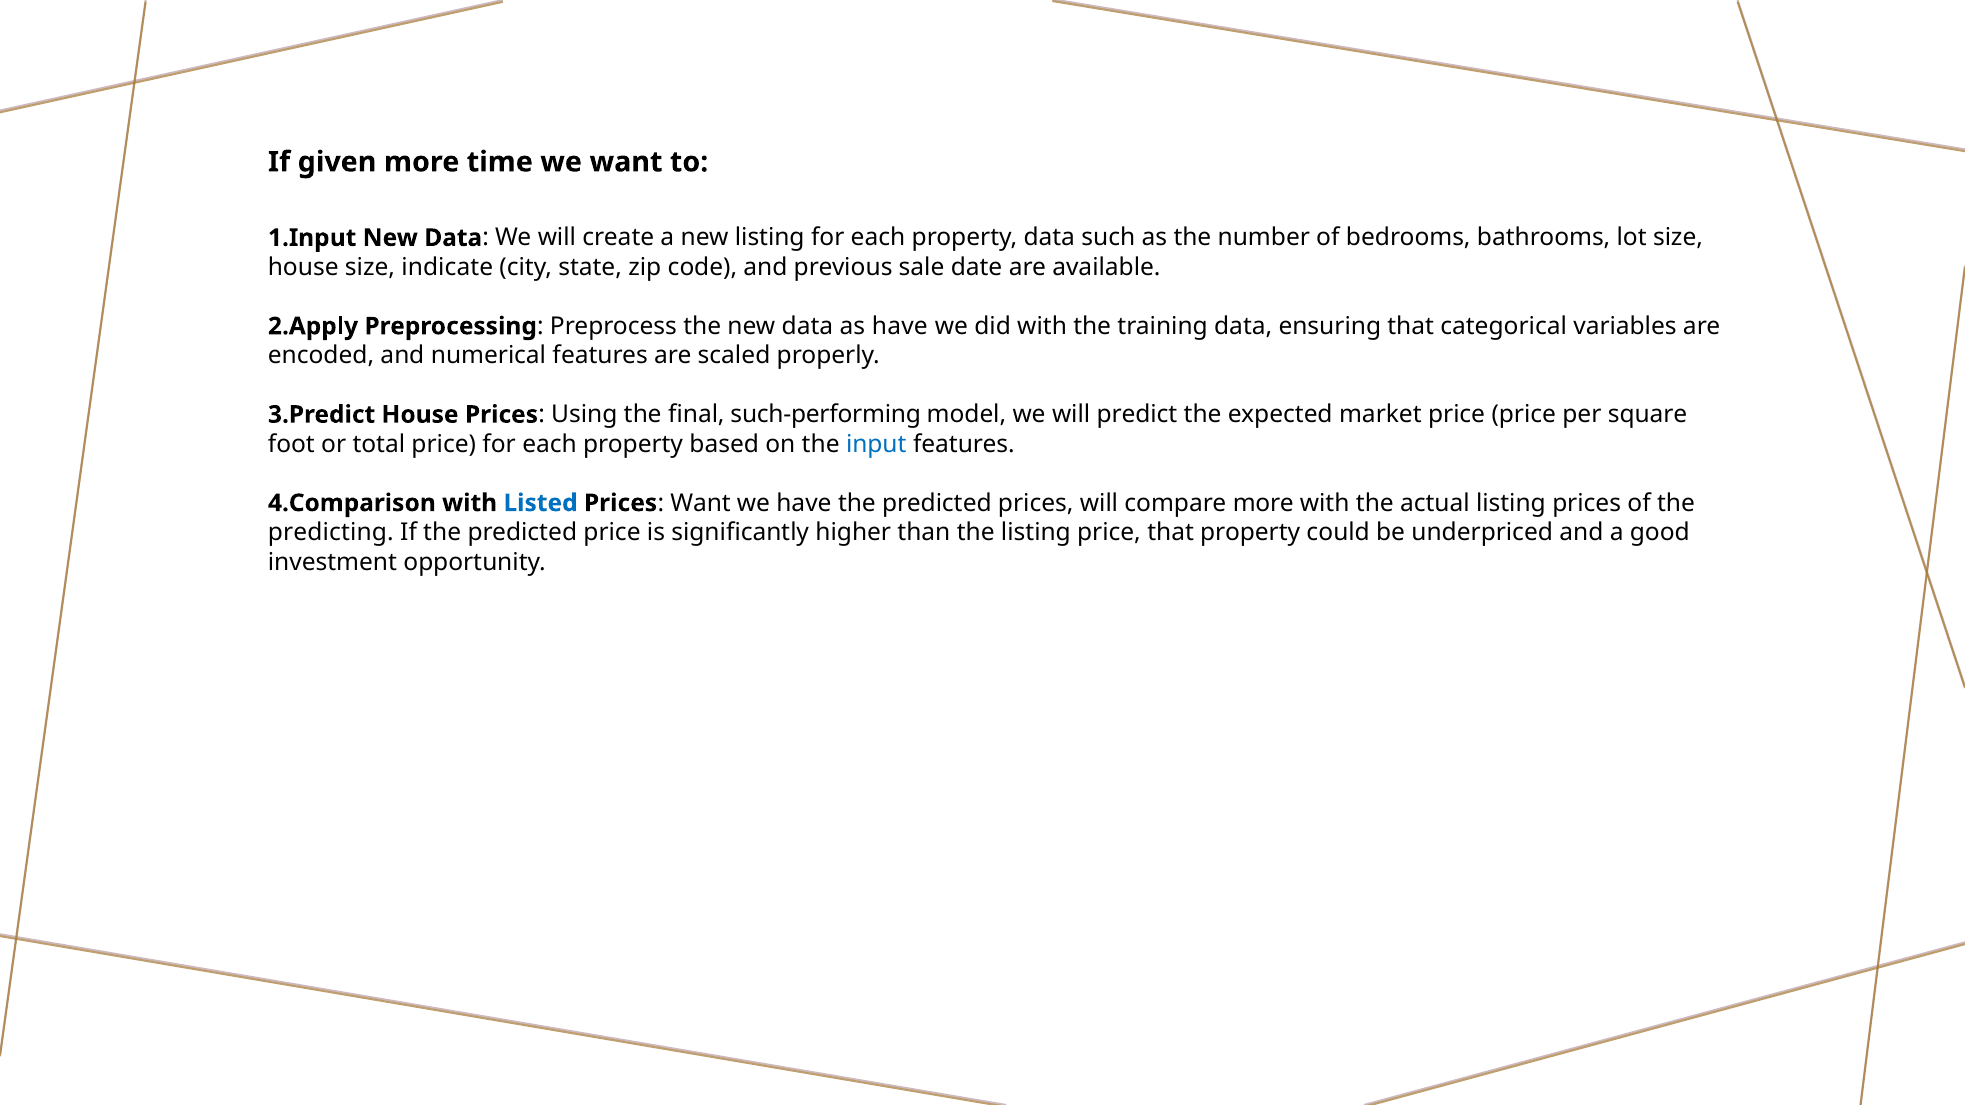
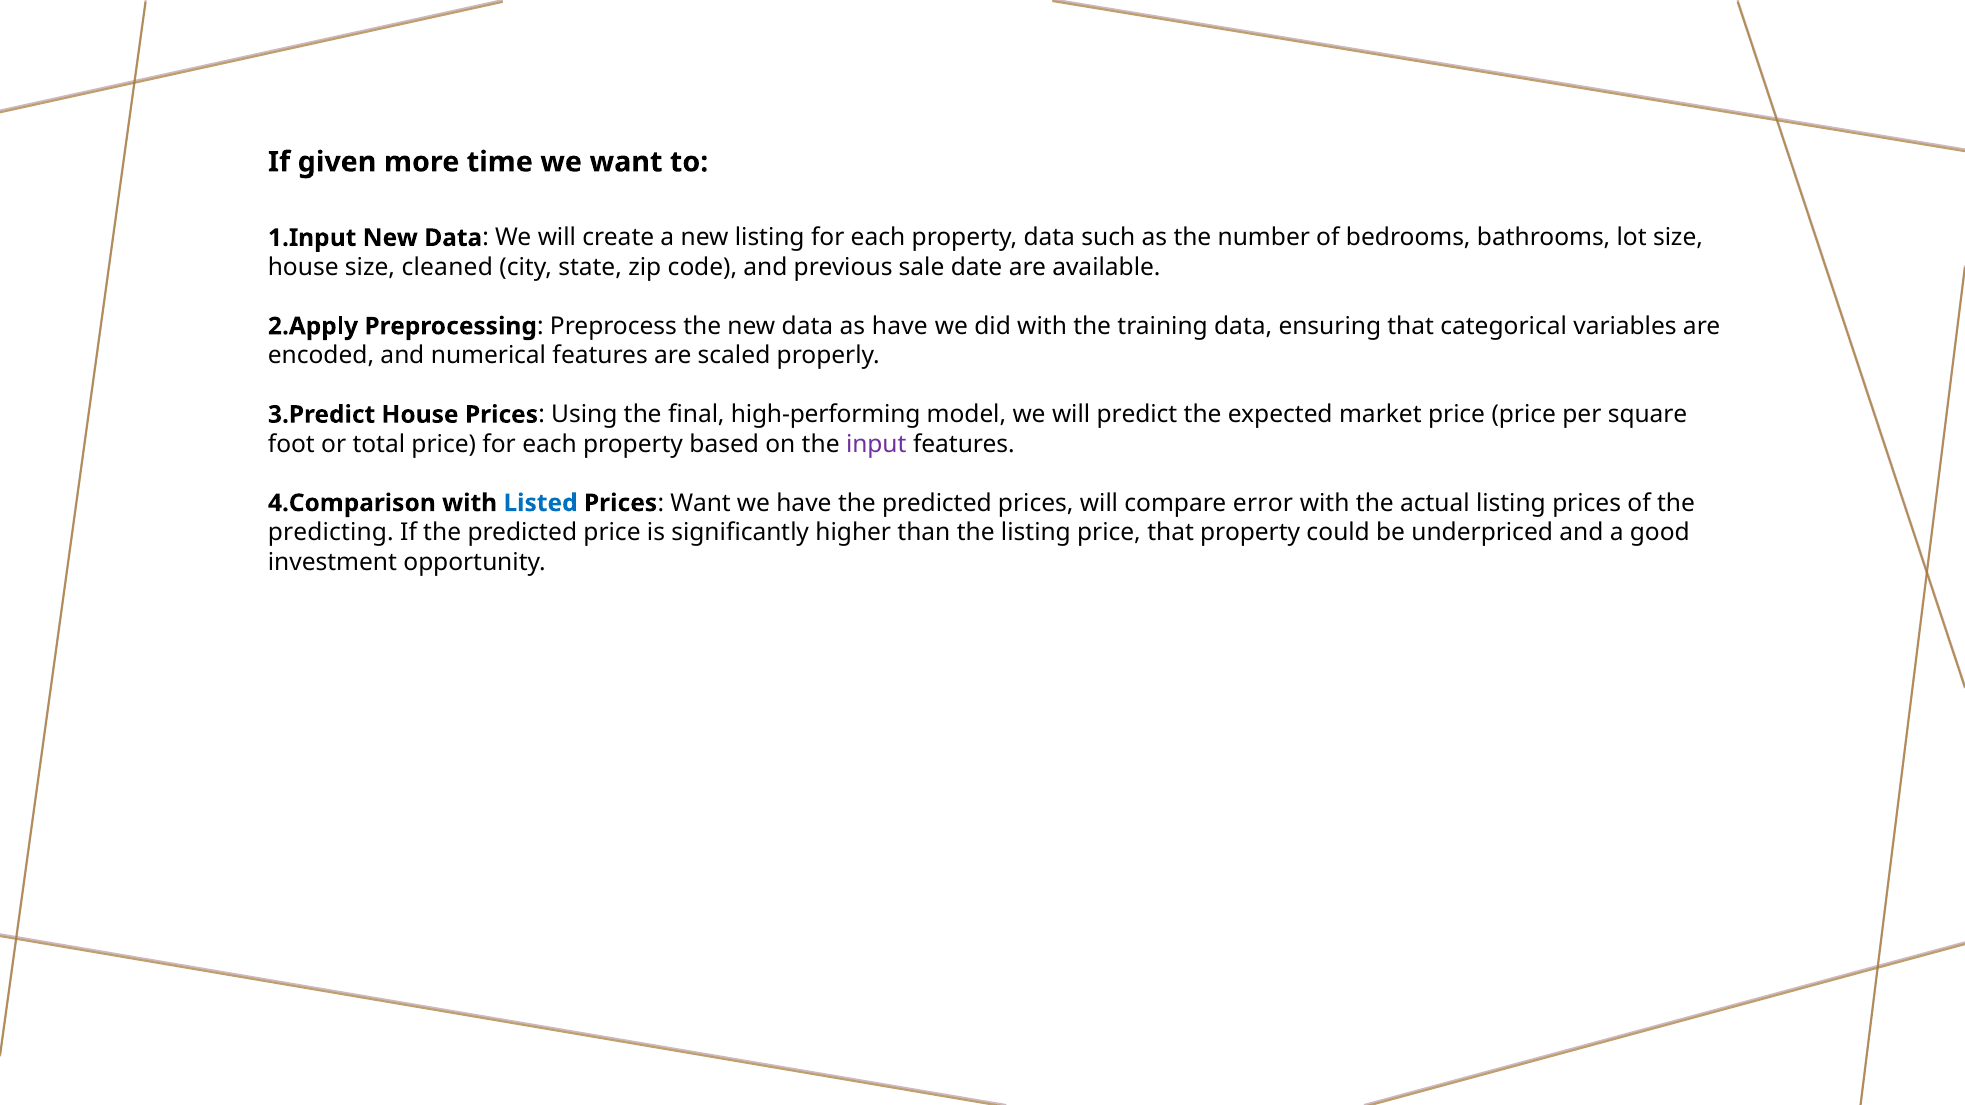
indicate: indicate -> cleaned
such-performing: such-performing -> high-performing
input colour: blue -> purple
compare more: more -> error
